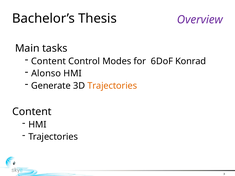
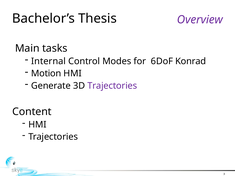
Content at (48, 61): Content -> Internal
Alonso: Alonso -> Motion
Trajectories at (112, 86) colour: orange -> purple
